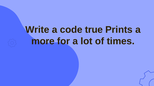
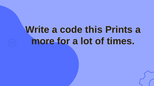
true: true -> this
